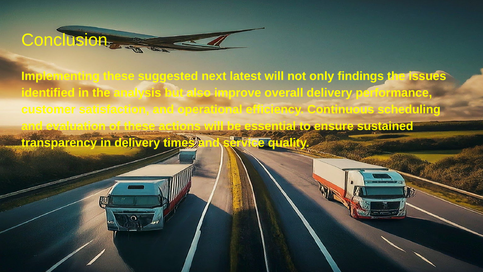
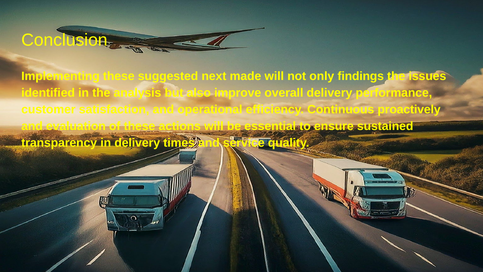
latest: latest -> made
scheduling: scheduling -> proactively
